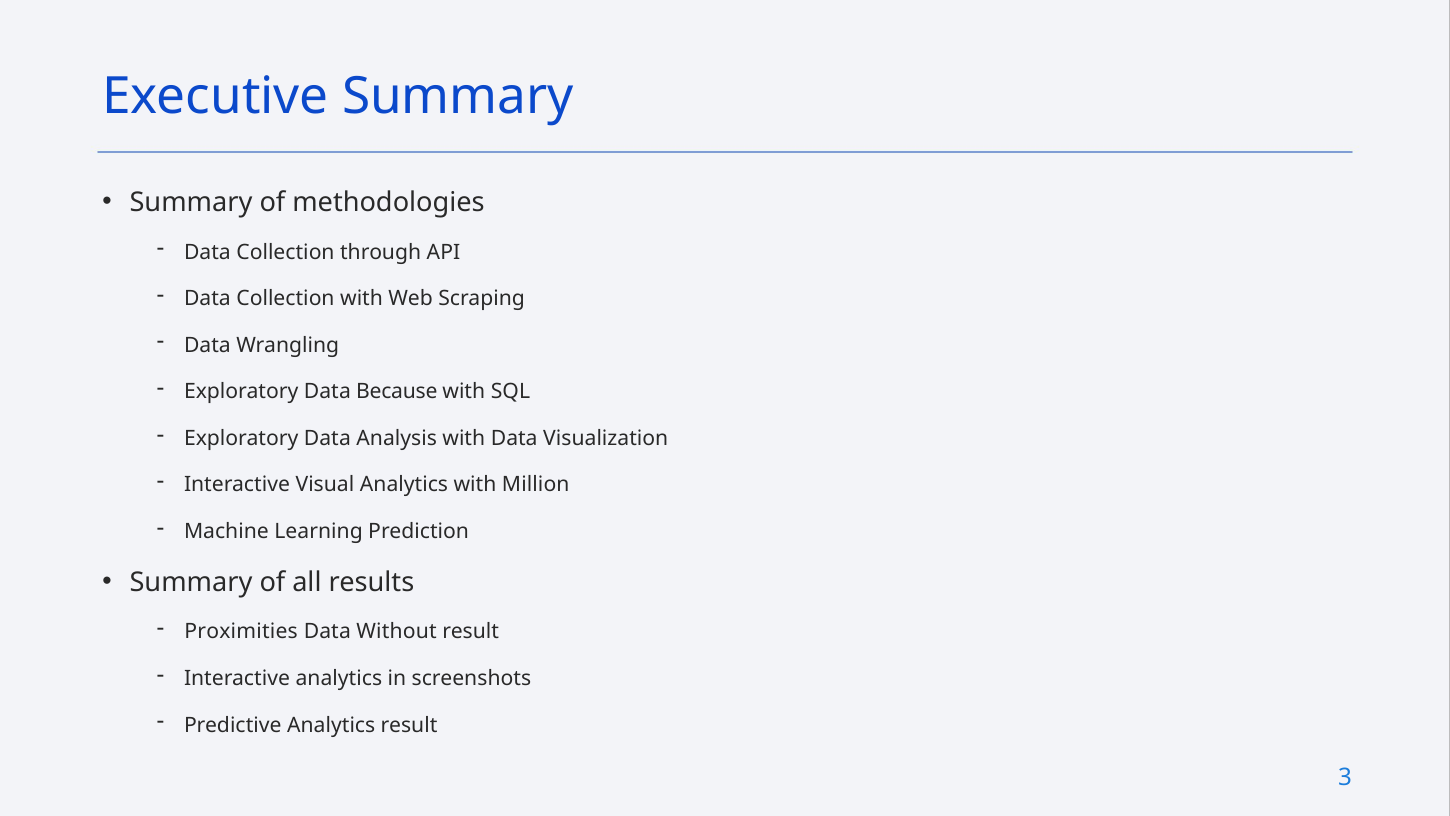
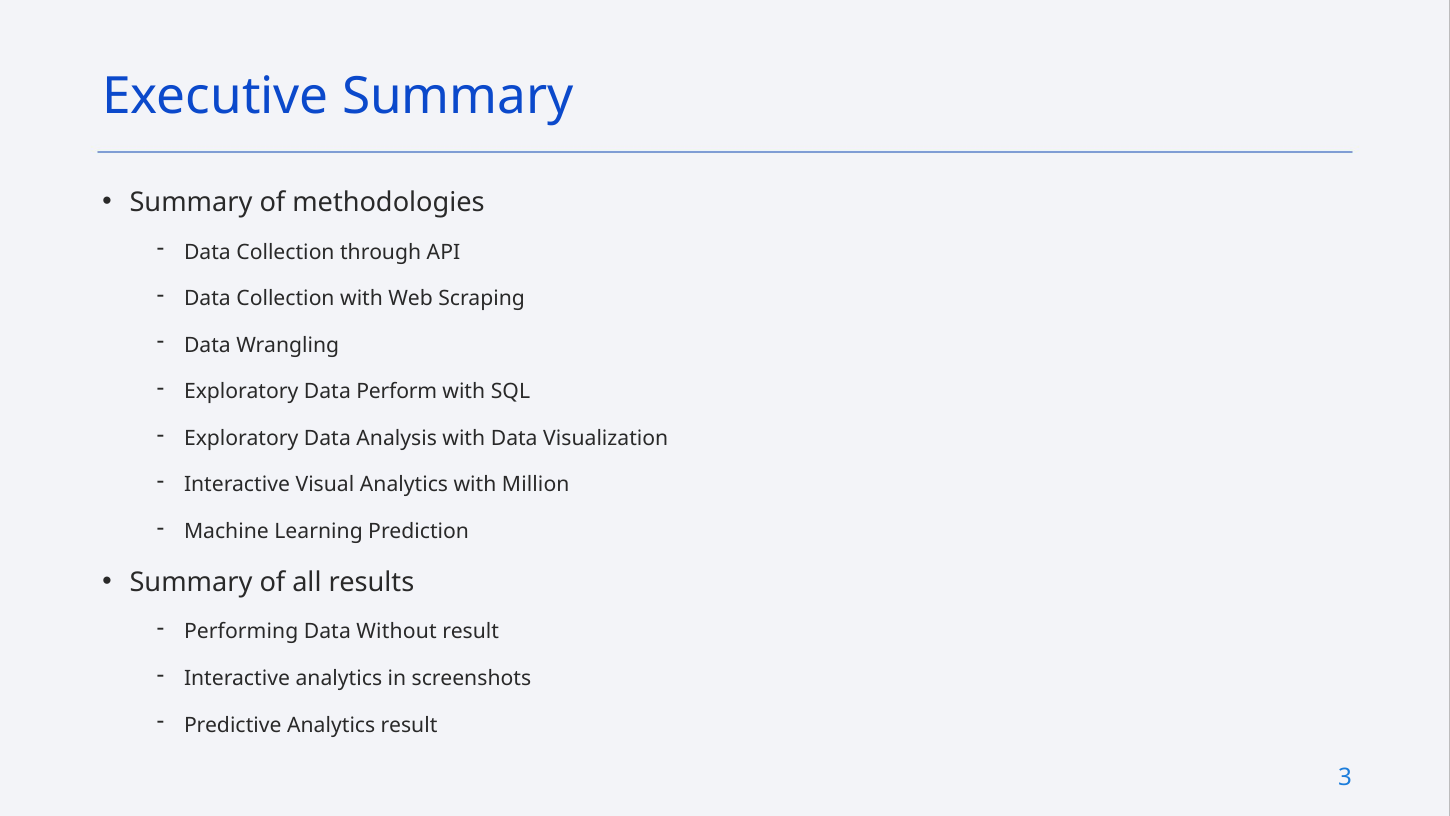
Because: Because -> Perform
Proximities: Proximities -> Performing
